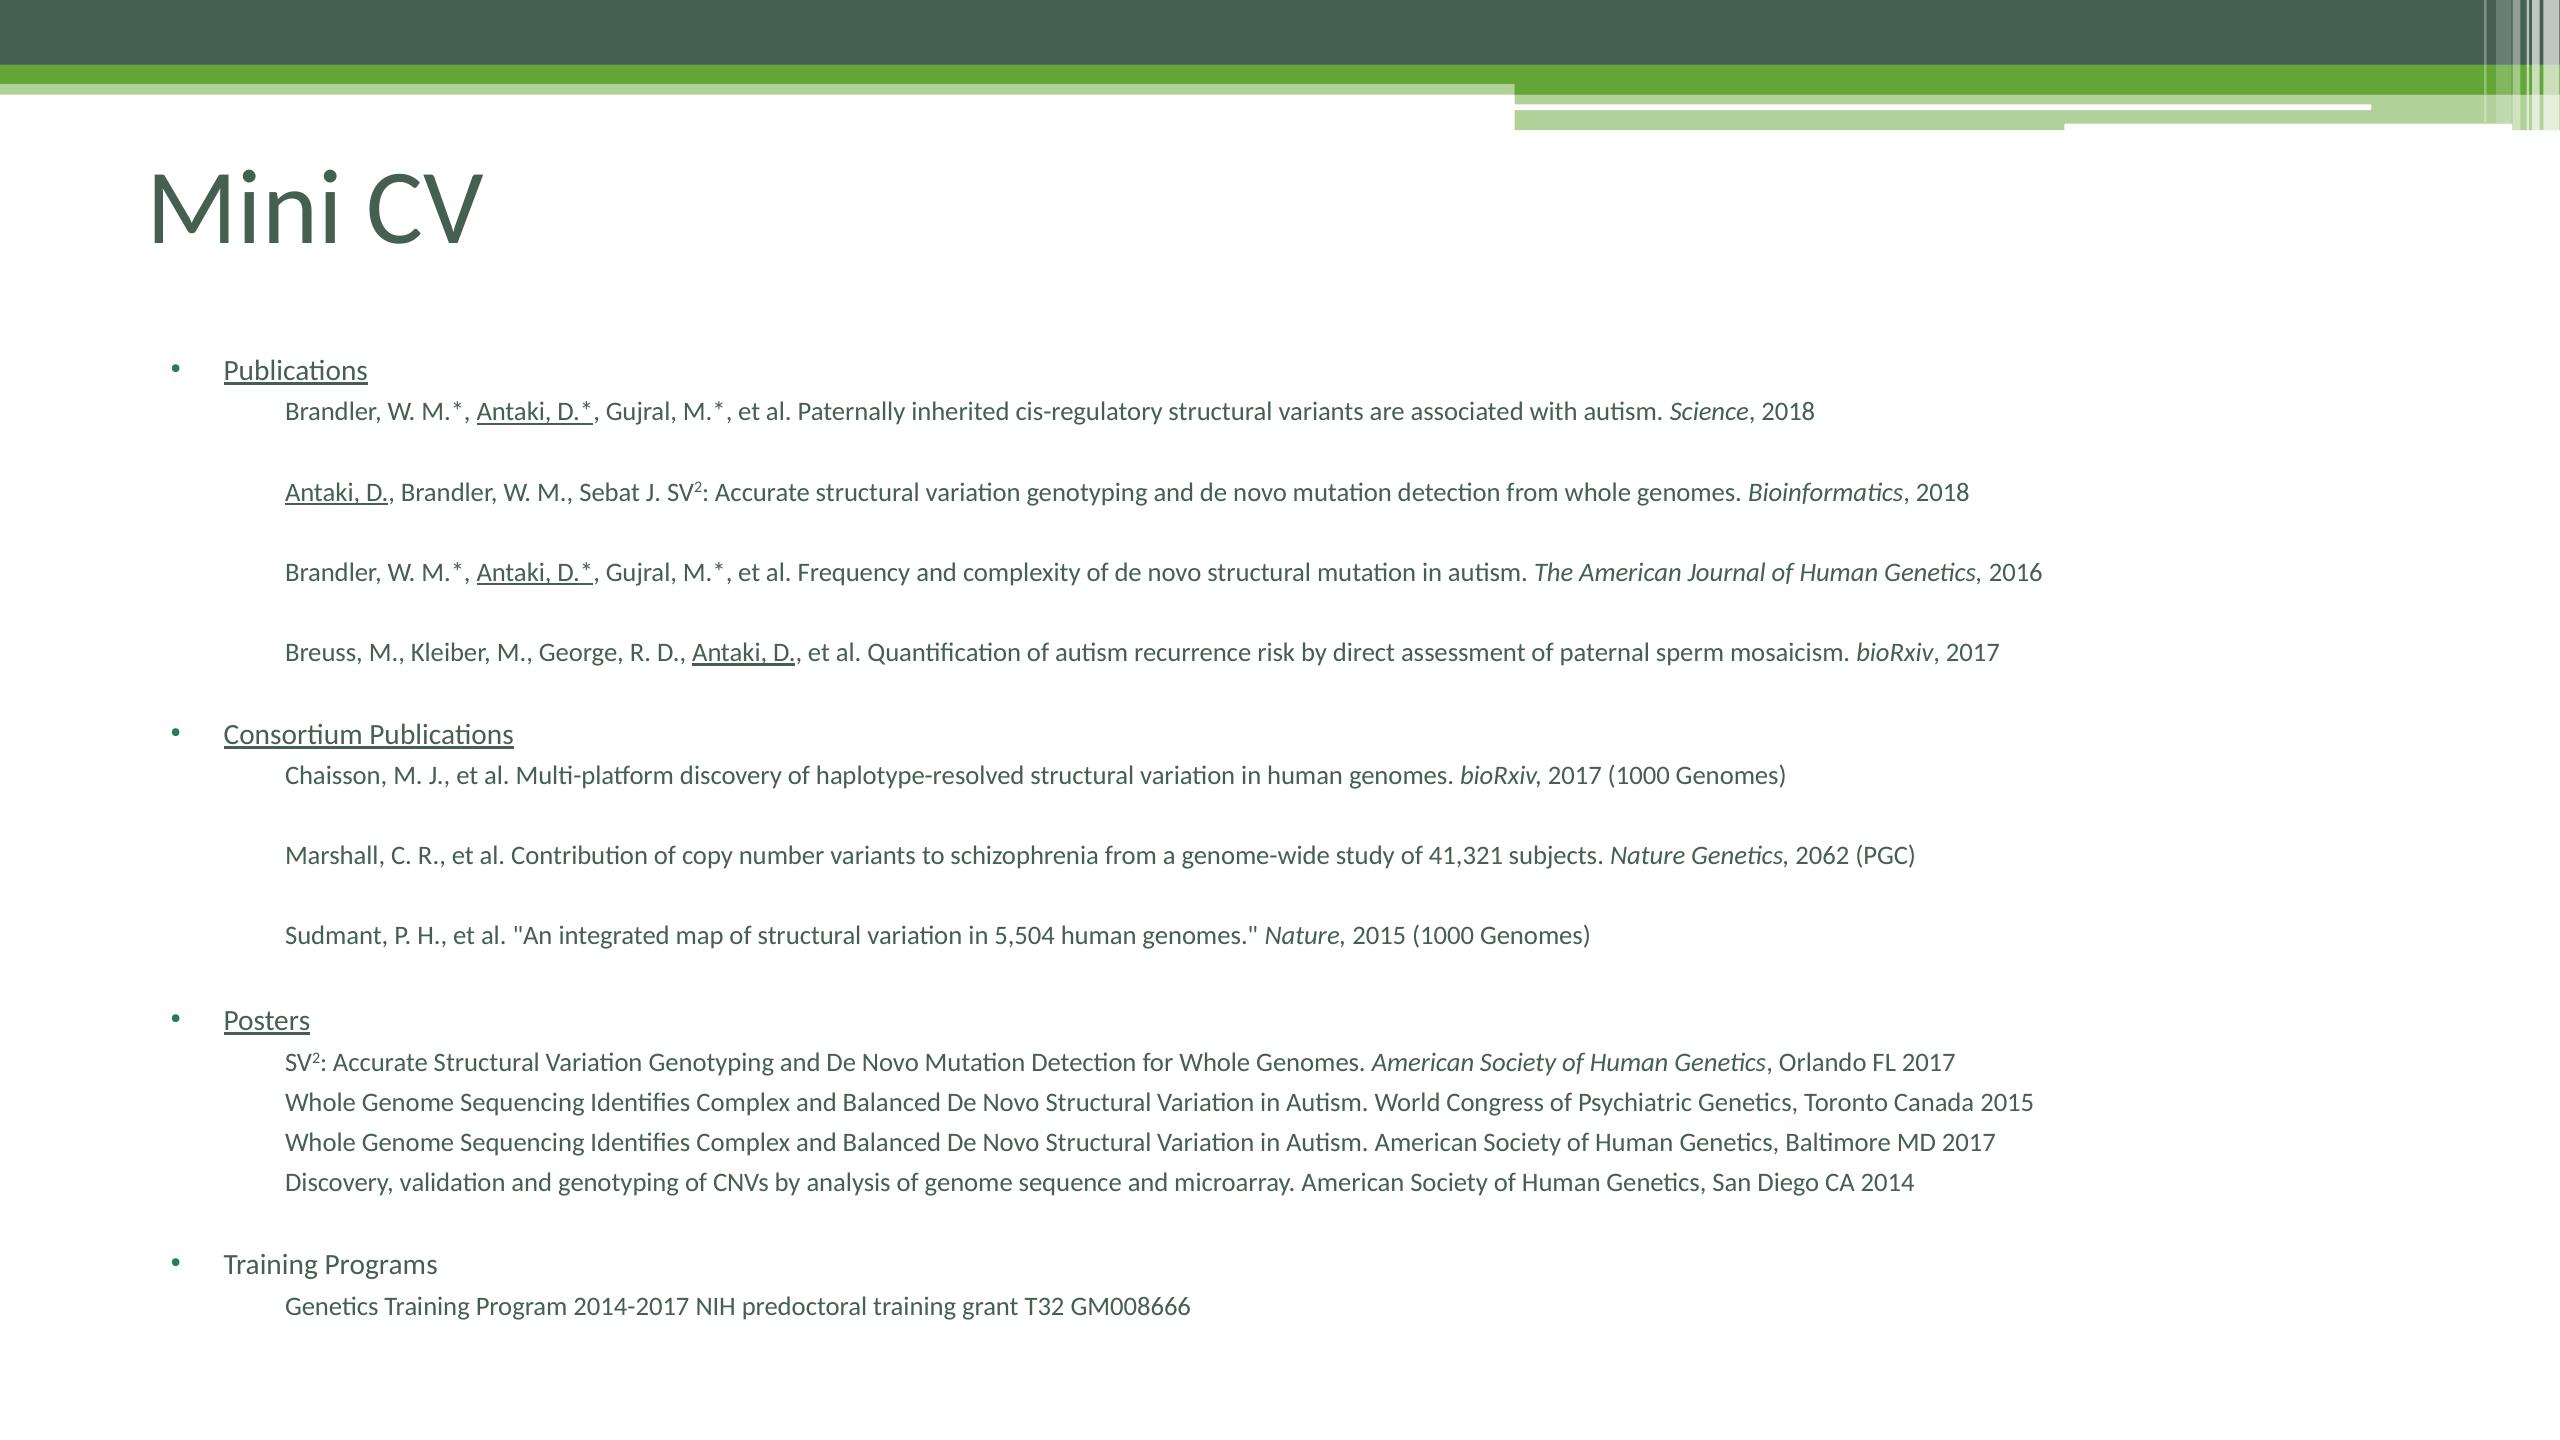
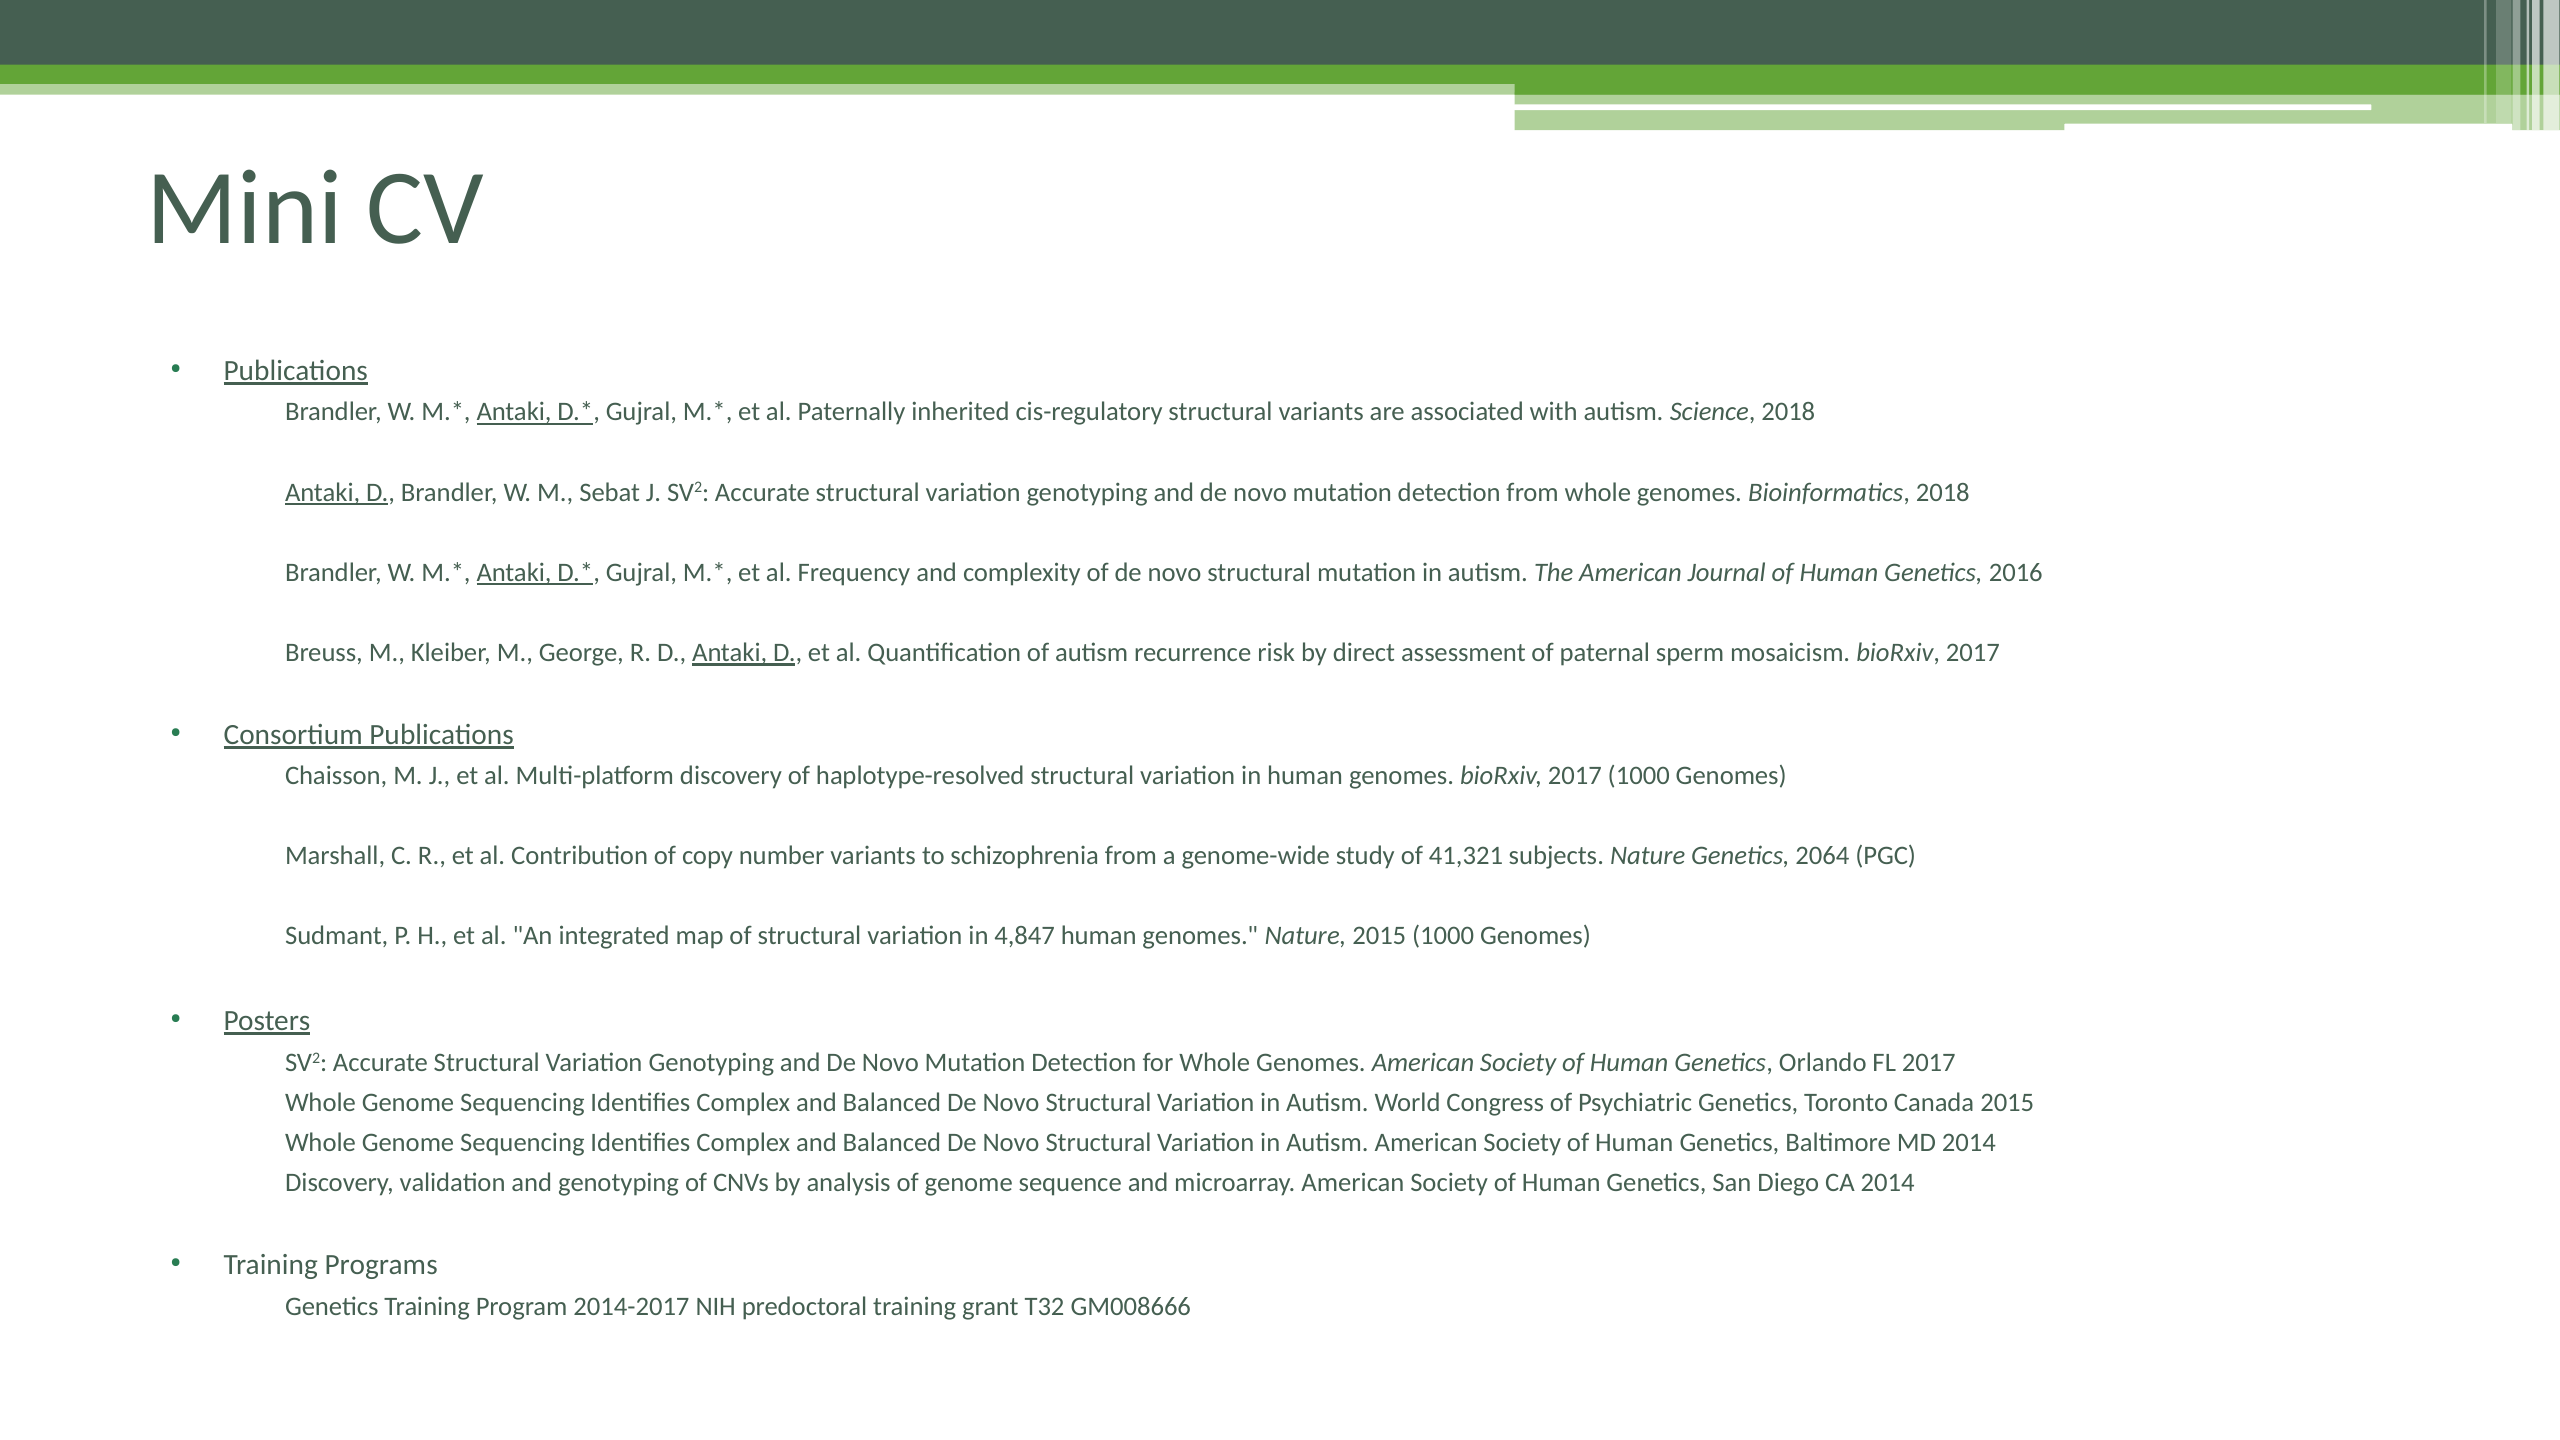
2062: 2062 -> 2064
5,504: 5,504 -> 4,847
MD 2017: 2017 -> 2014
